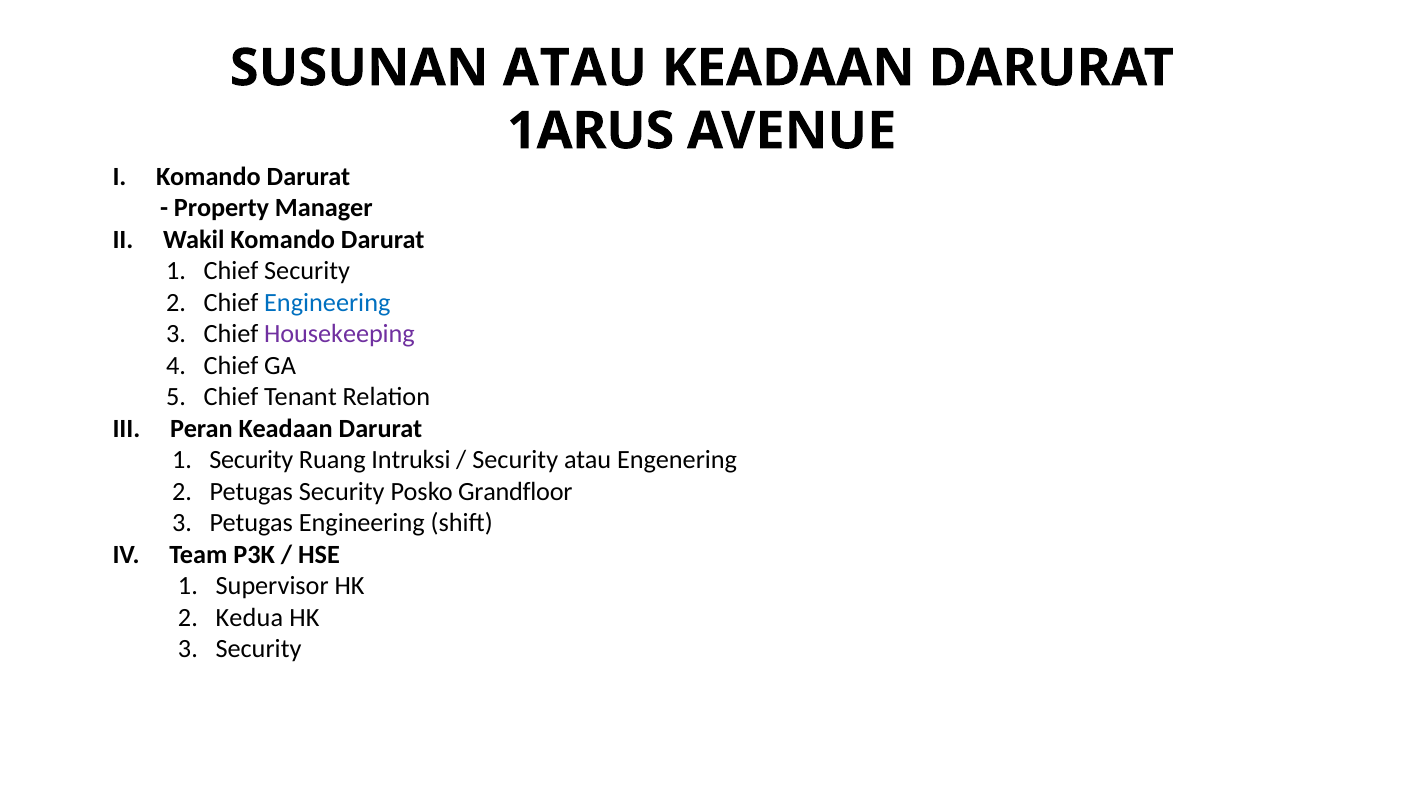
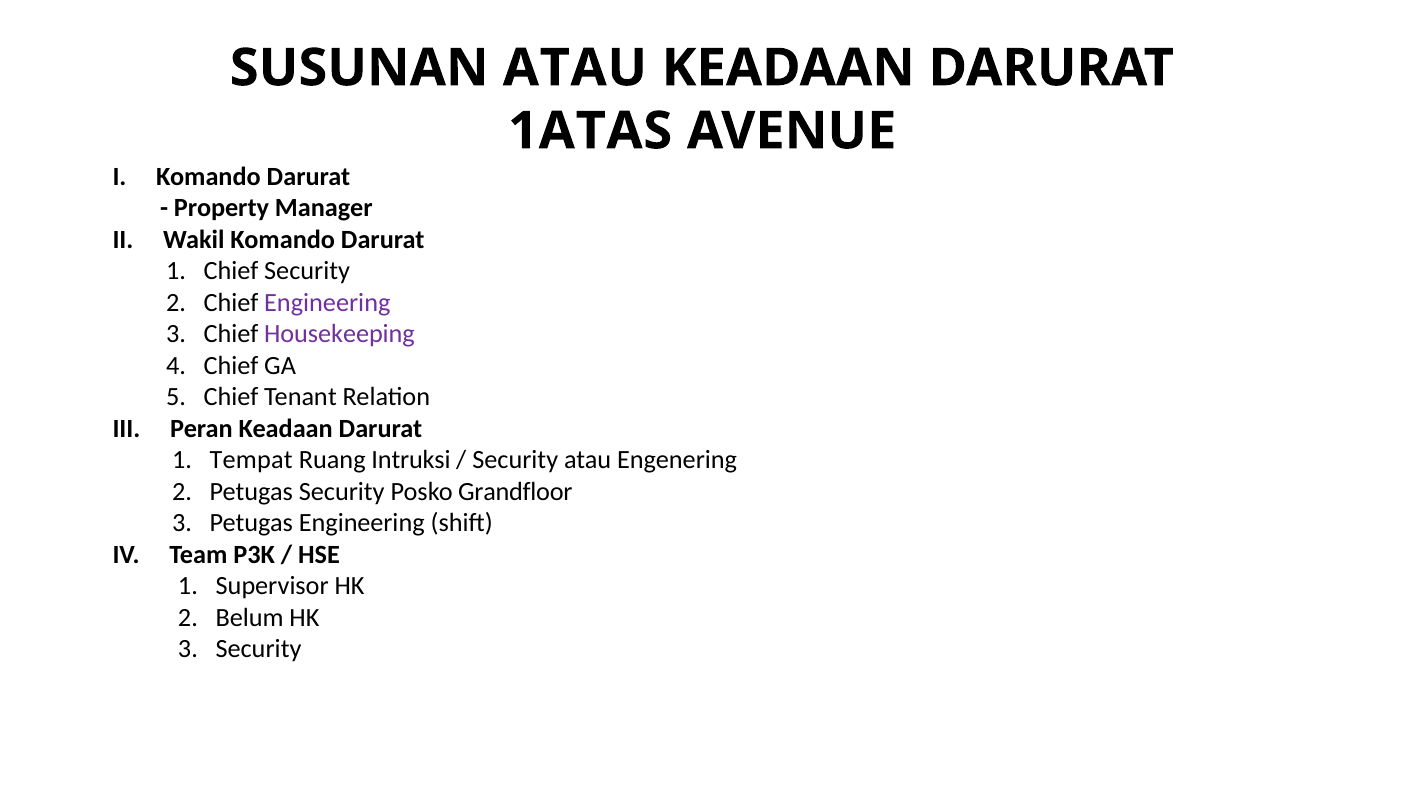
1ARUS: 1ARUS -> 1ATAS
Engineering at (327, 303) colour: blue -> purple
1 Security: Security -> Tempat
Kedua: Kedua -> Belum
